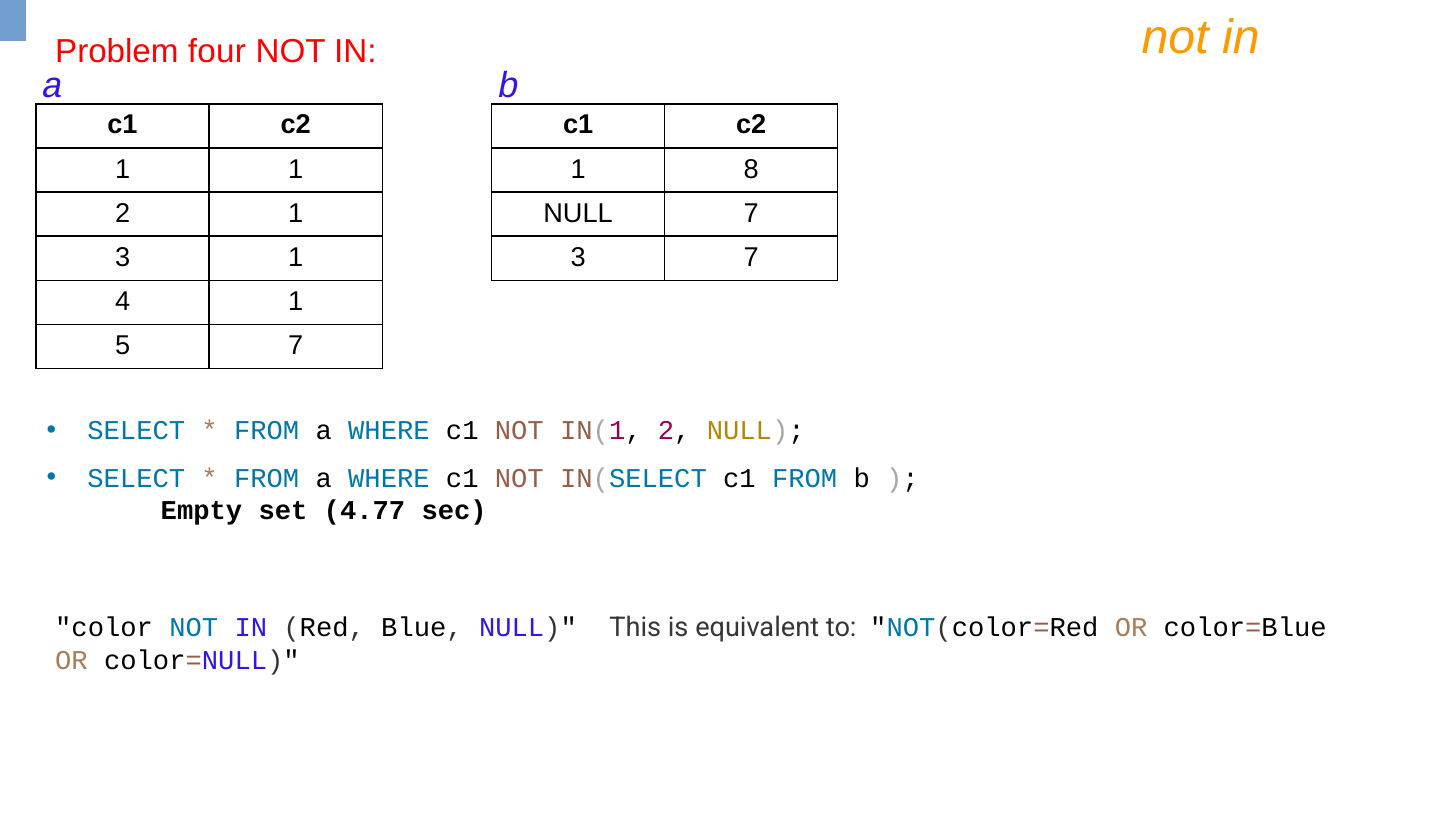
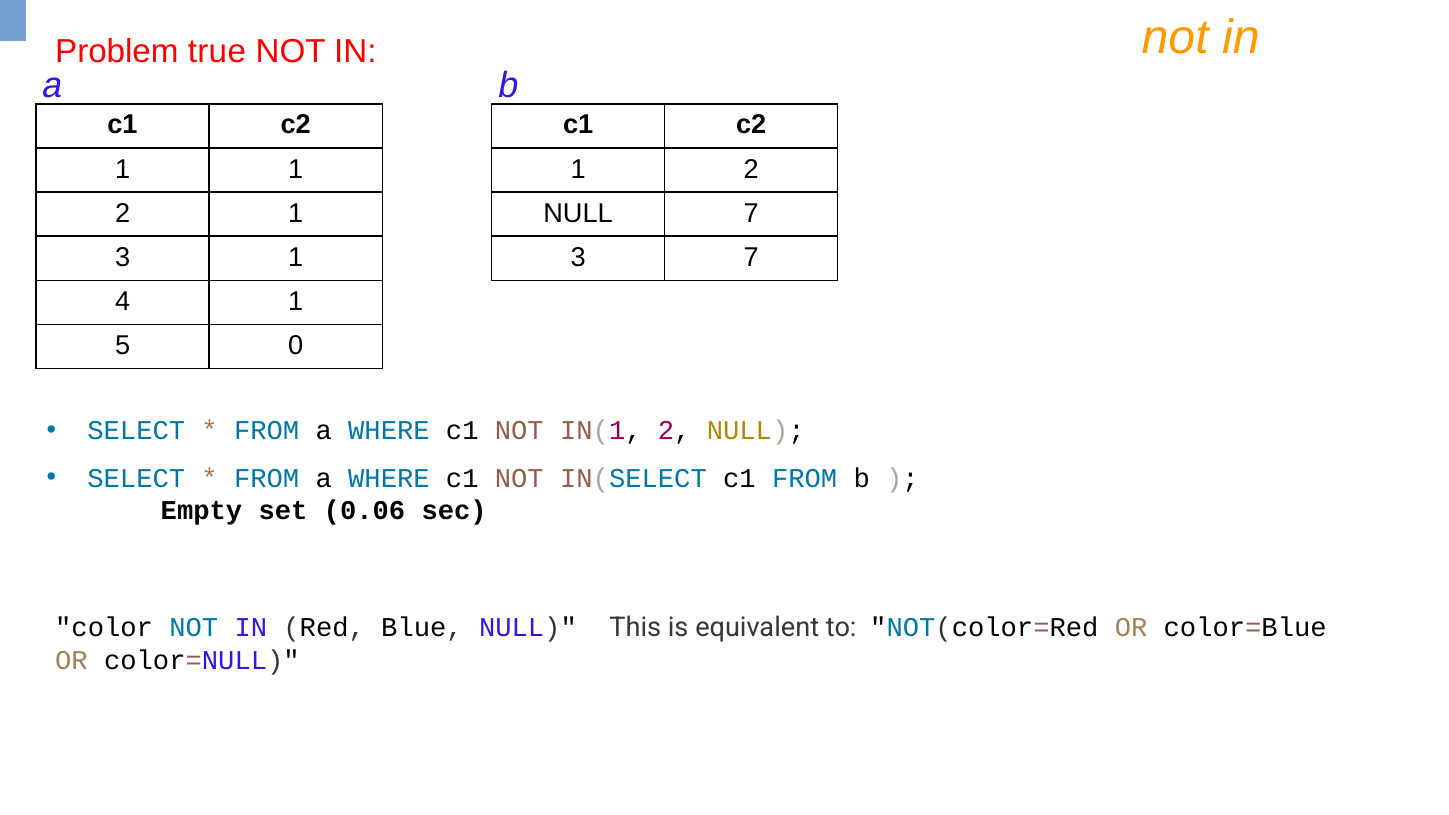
four: four -> true
8 at (751, 169): 8 -> 2
5 7: 7 -> 0
4.77: 4.77 -> 0.06
